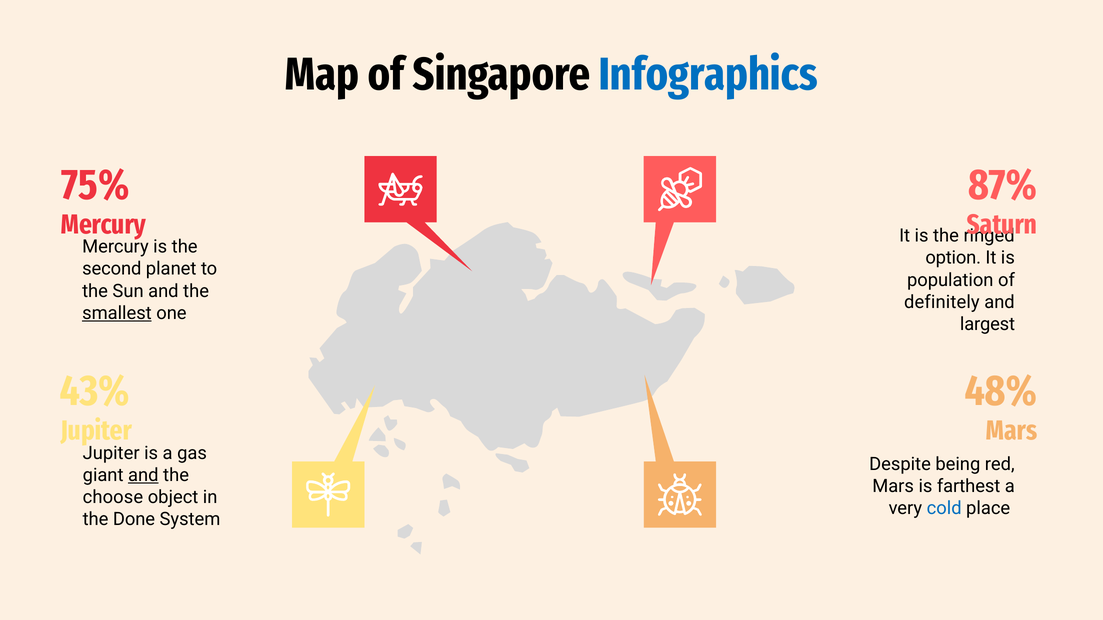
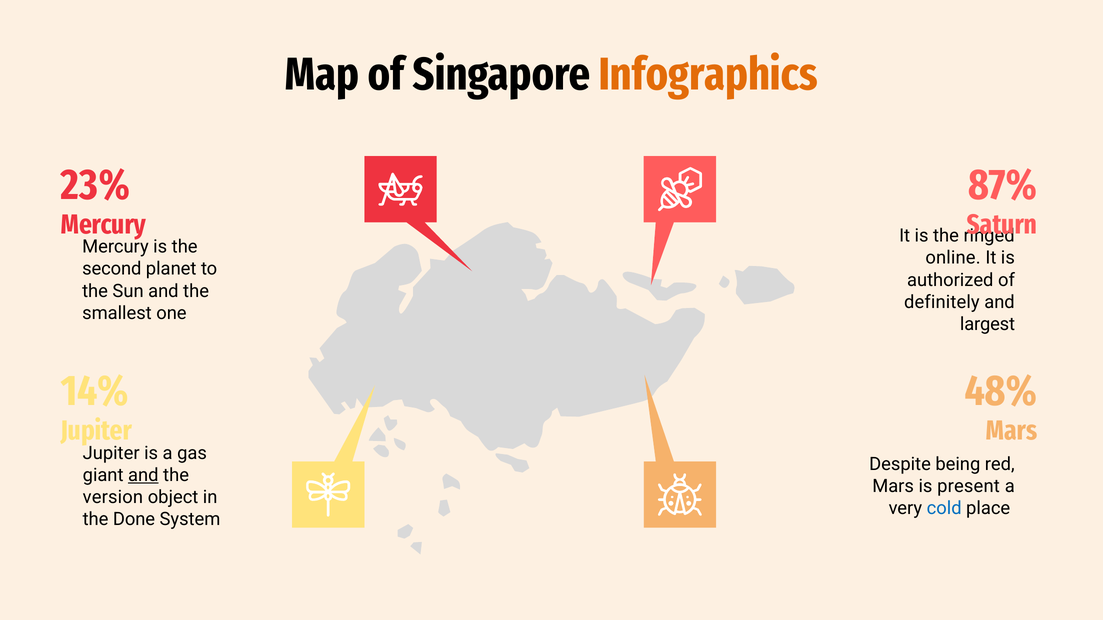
Infographics colour: blue -> orange
75%: 75% -> 23%
option: option -> online
population: population -> authorized
smallest underline: present -> none
43%: 43% -> 14%
farthest: farthest -> present
choose: choose -> version
